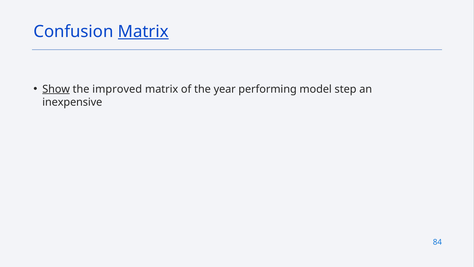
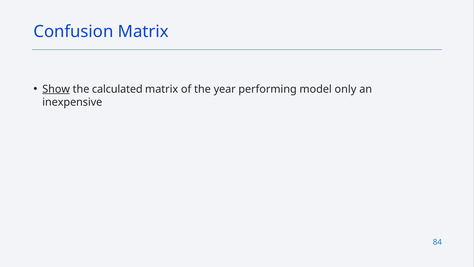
Matrix at (143, 32) underline: present -> none
improved: improved -> calculated
step: step -> only
